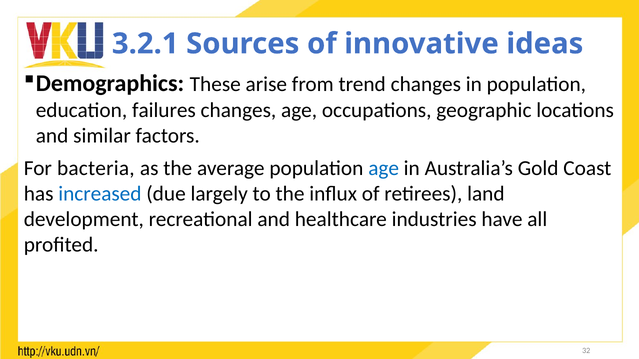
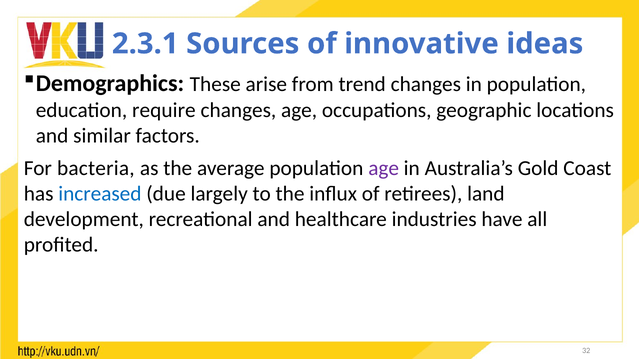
3.2.1: 3.2.1 -> 2.3.1
failures: failures -> require
age at (384, 168) colour: blue -> purple
